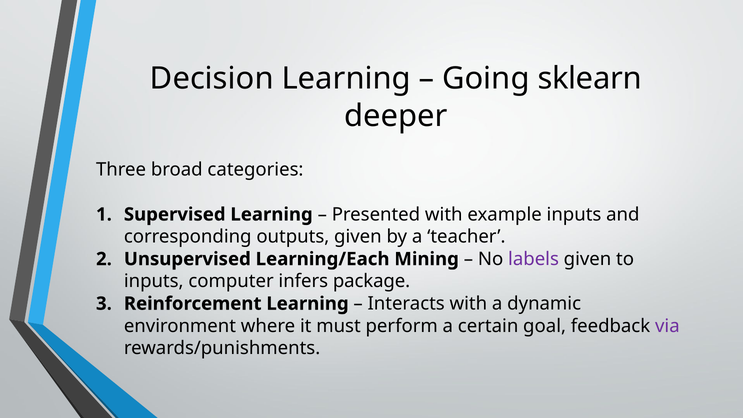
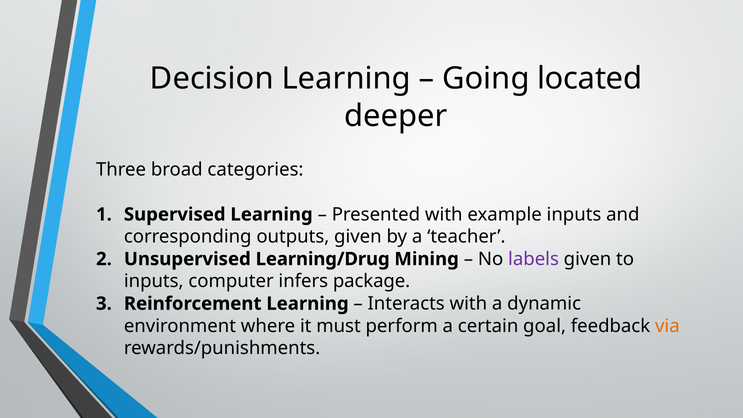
sklearn: sklearn -> located
Learning/Each: Learning/Each -> Learning/Drug
via colour: purple -> orange
